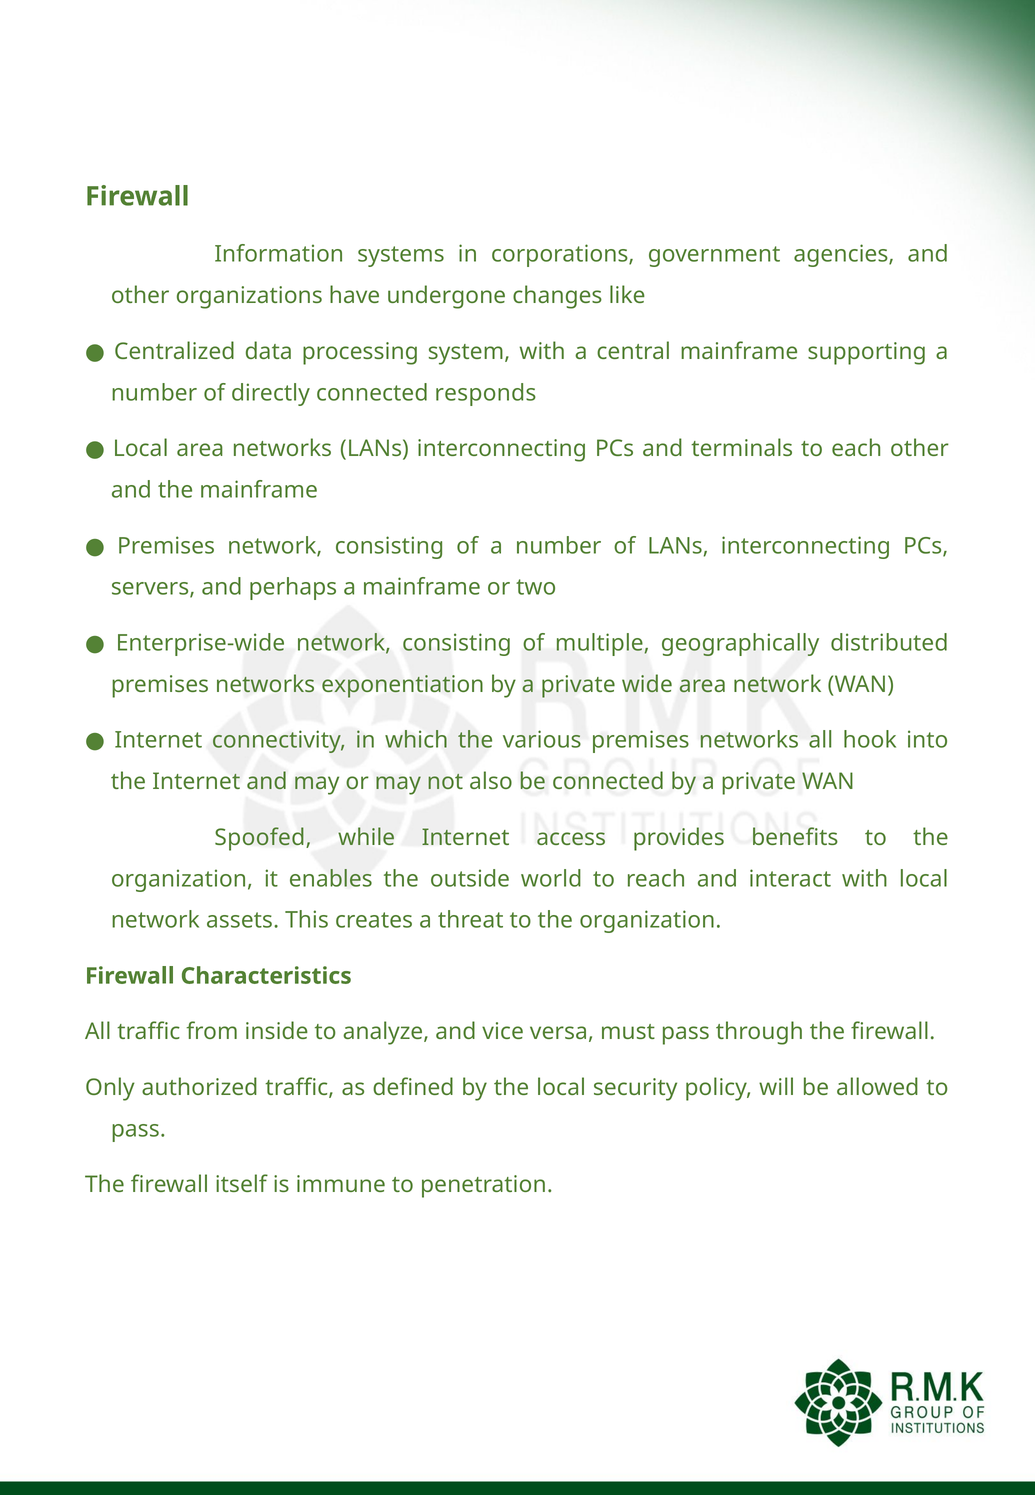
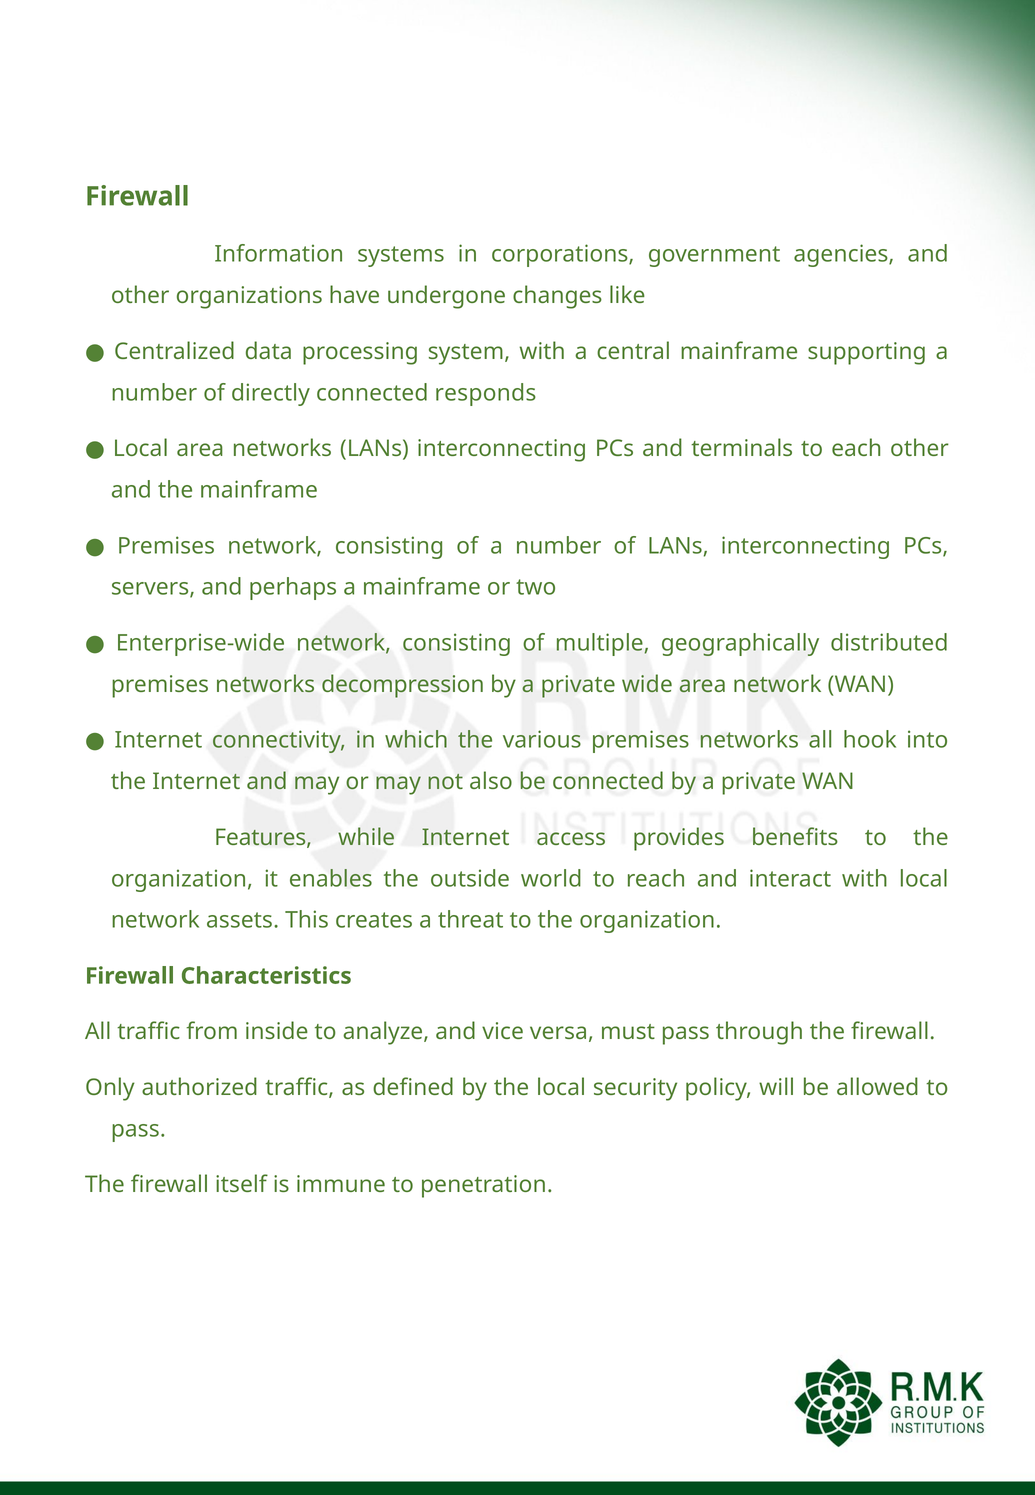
exponentiation: exponentiation -> decompression
Spoofed: Spoofed -> Features
